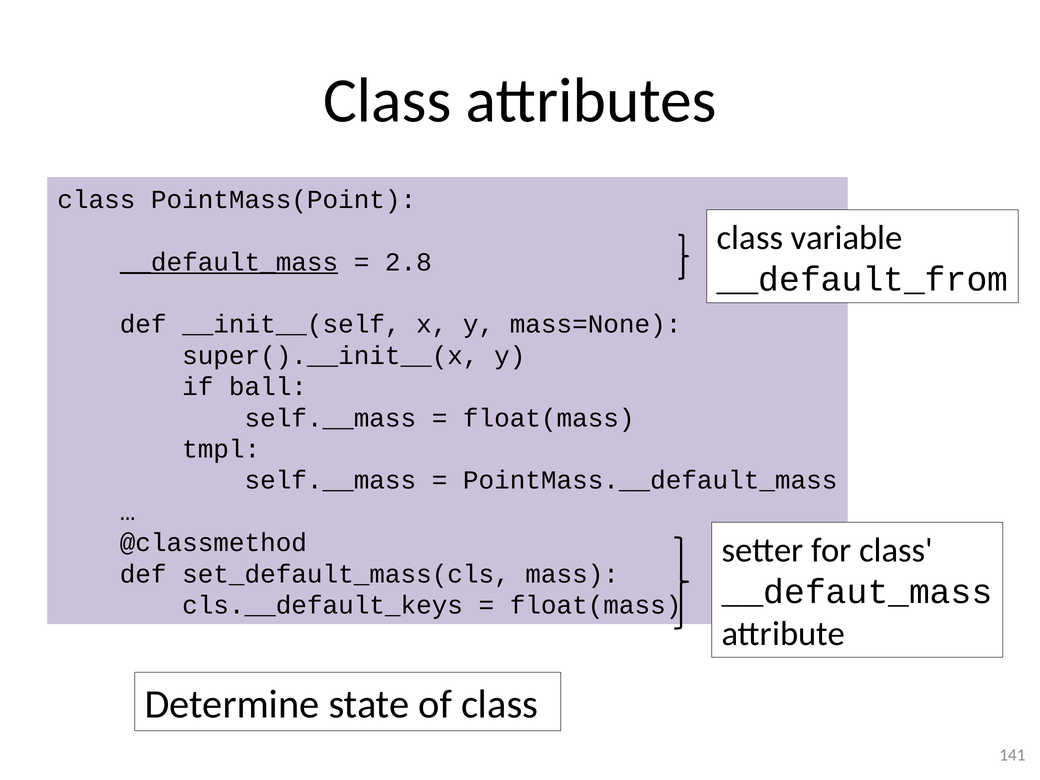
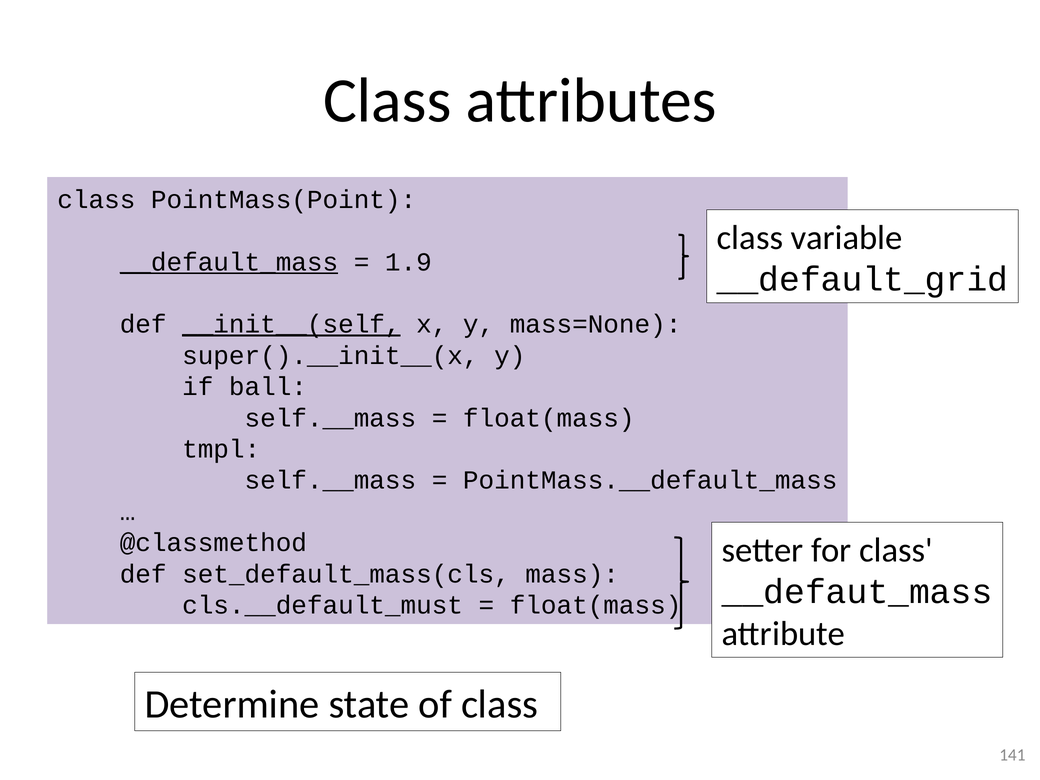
2.8: 2.8 -> 1.9
__default_from: __default_from -> __default_grid
__init__(self underline: none -> present
cls.__default_keys: cls.__default_keys -> cls.__default_must
